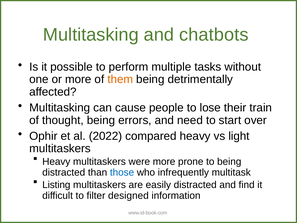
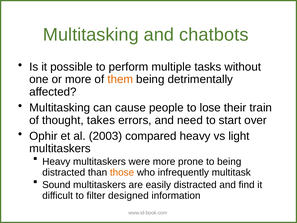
thought being: being -> takes
2022: 2022 -> 2003
those colour: blue -> orange
Listing: Listing -> Sound
